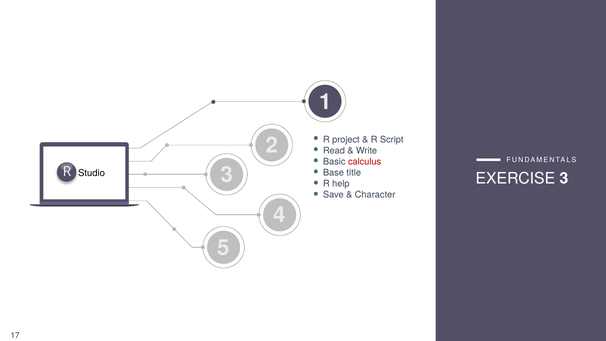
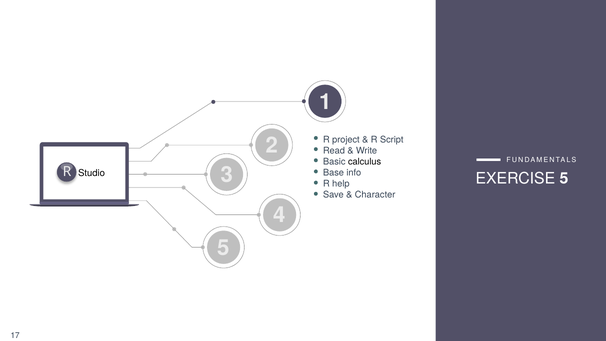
calculus colour: red -> black
title: title -> info
EXERCISE 3: 3 -> 5
